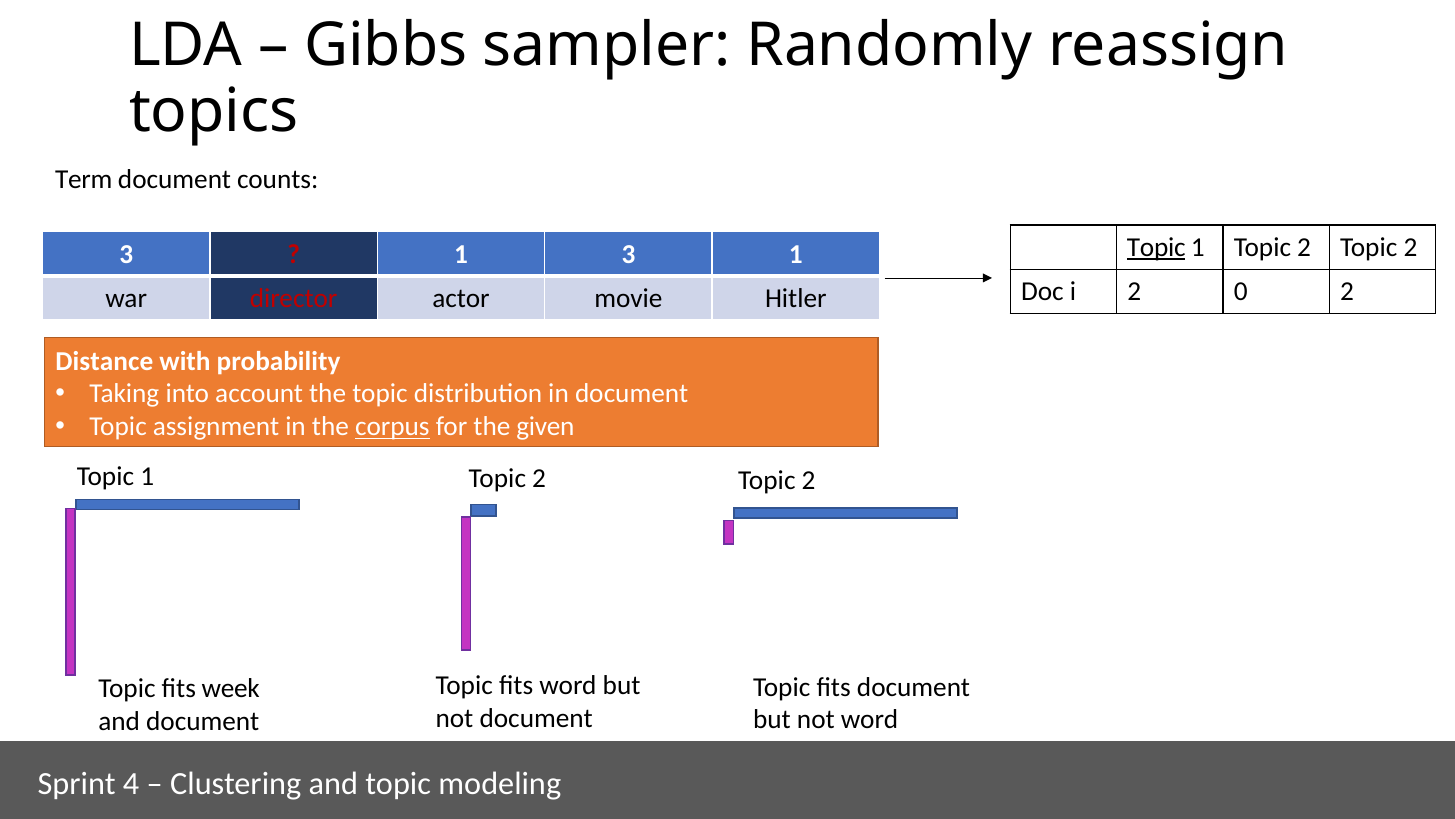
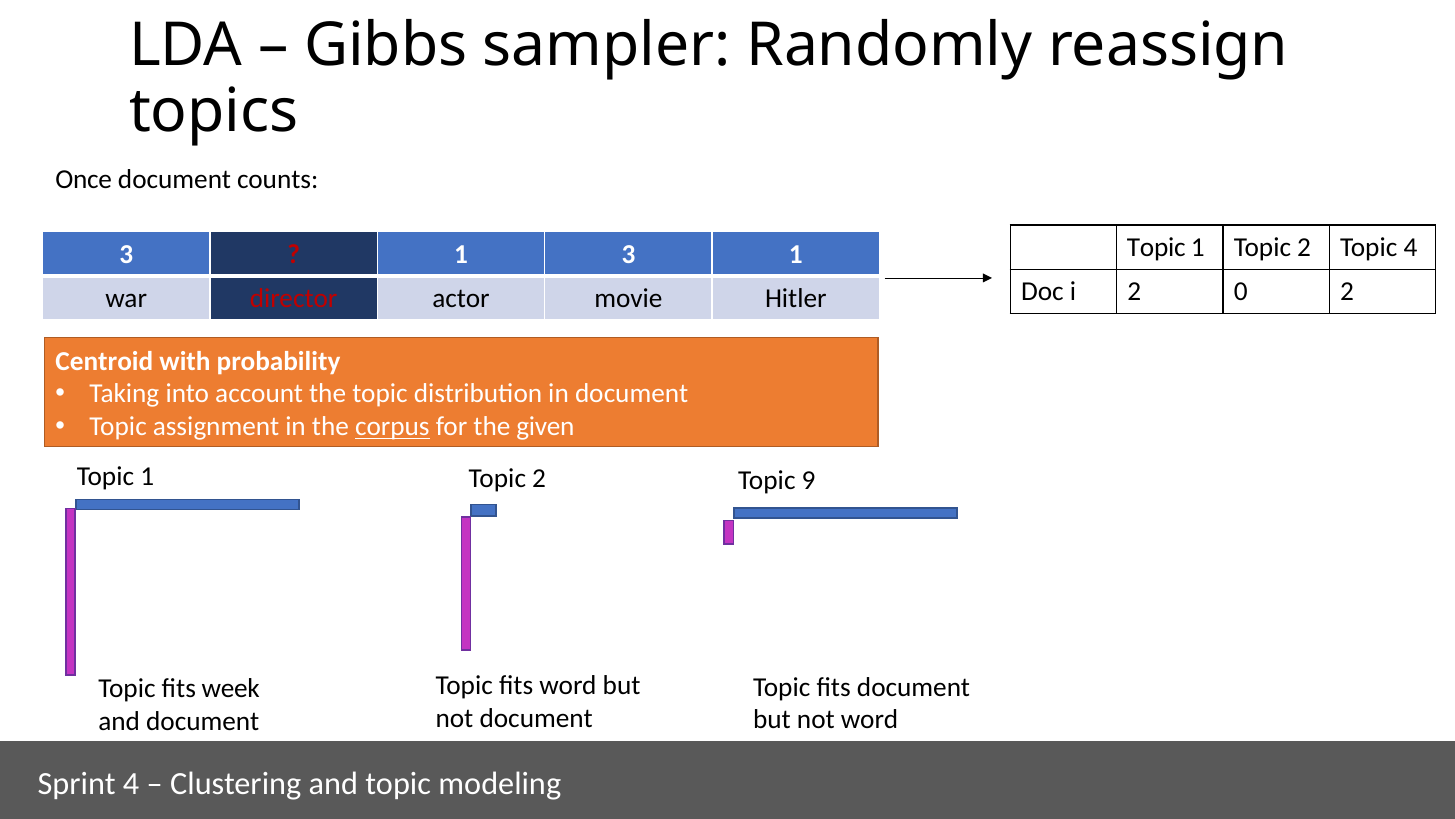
Term: Term -> Once
Topic at (1156, 247) underline: present -> none
2 at (1410, 247): 2 -> 4
Distance: Distance -> Centroid
2 at (809, 480): 2 -> 9
